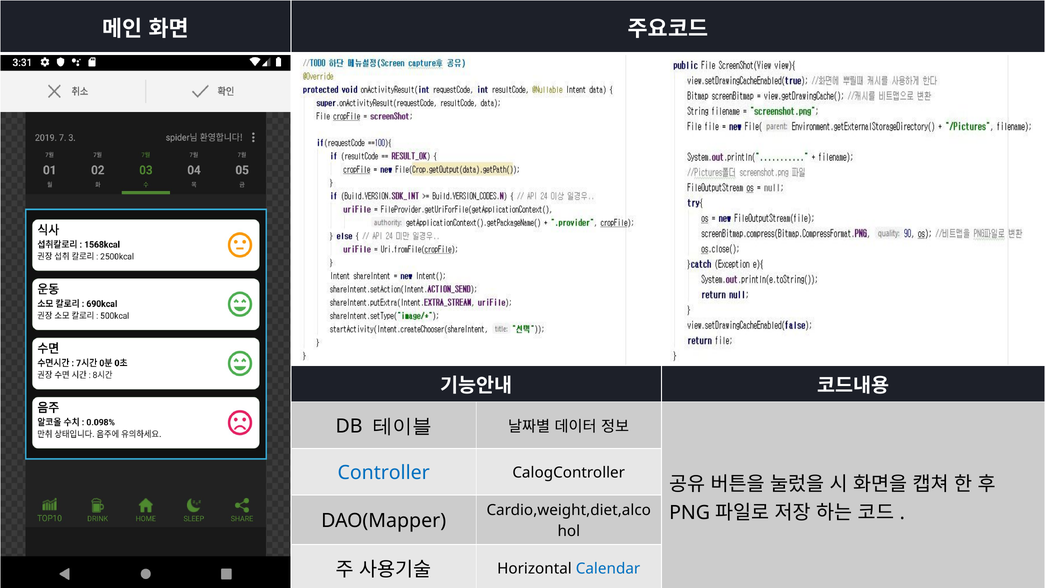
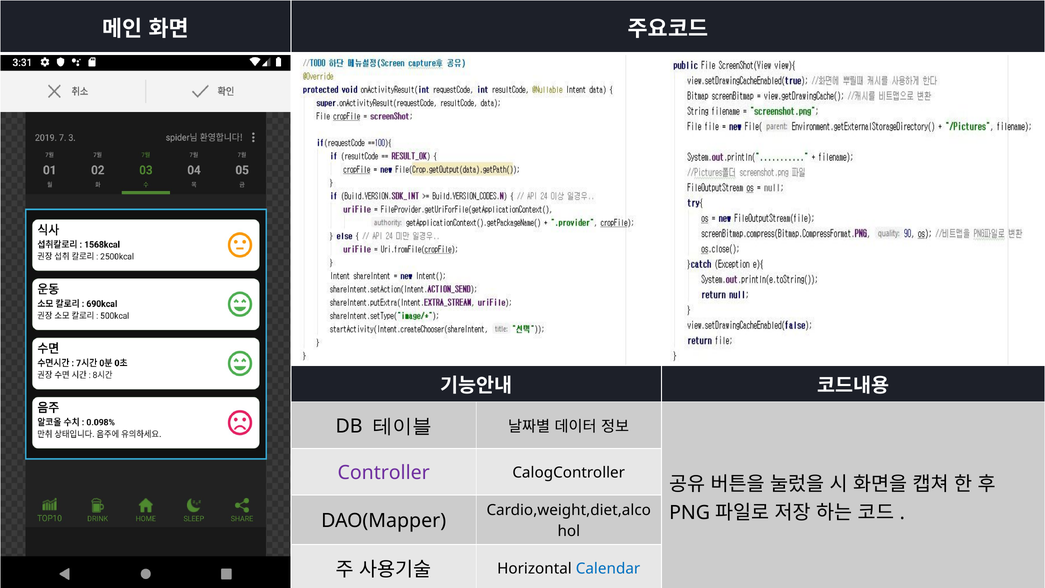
Controller colour: blue -> purple
